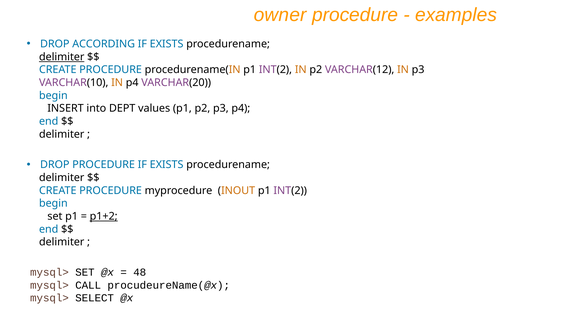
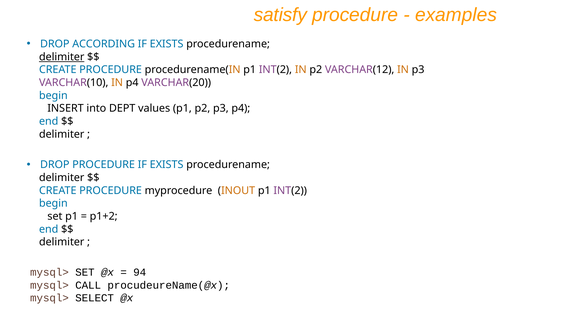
owner: owner -> satisfy
p1+2 underline: present -> none
48: 48 -> 94
